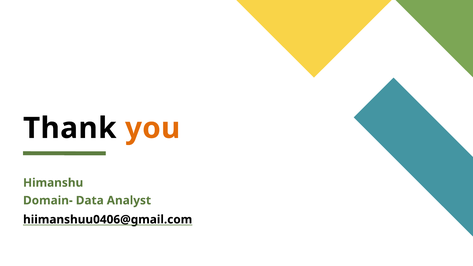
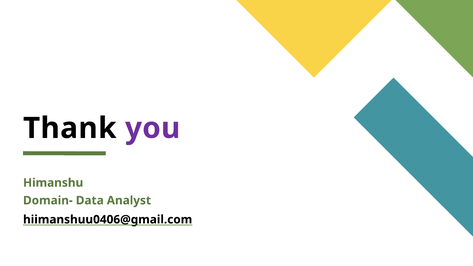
you colour: orange -> purple
